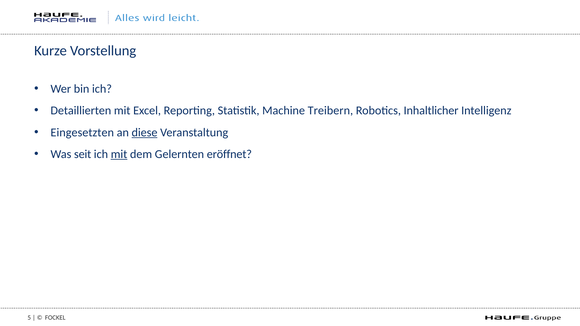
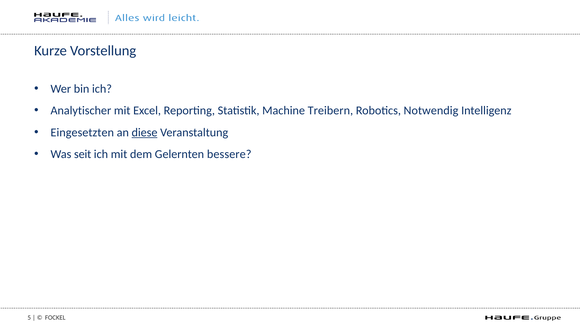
Detaillierten: Detaillierten -> Analytischer
Inhaltlicher: Inhaltlicher -> Notwendig
mit at (119, 154) underline: present -> none
eröffnet: eröffnet -> bessere
